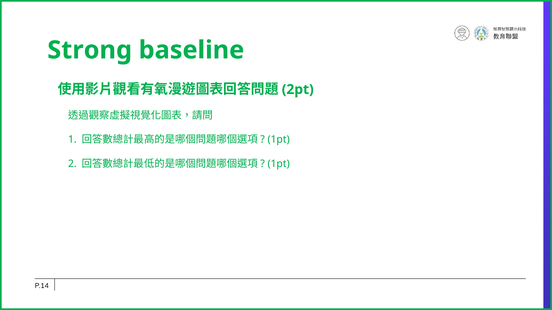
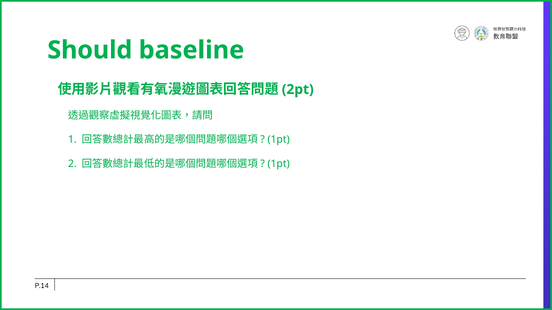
Strong: Strong -> Should
